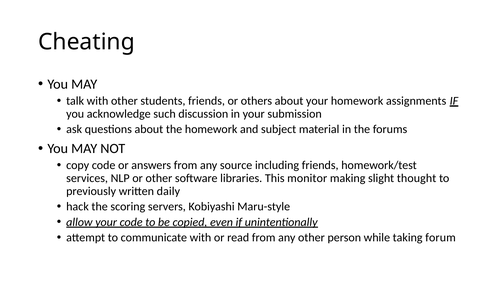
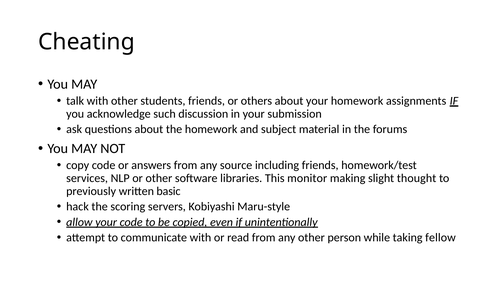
daily: daily -> basic
forum: forum -> fellow
